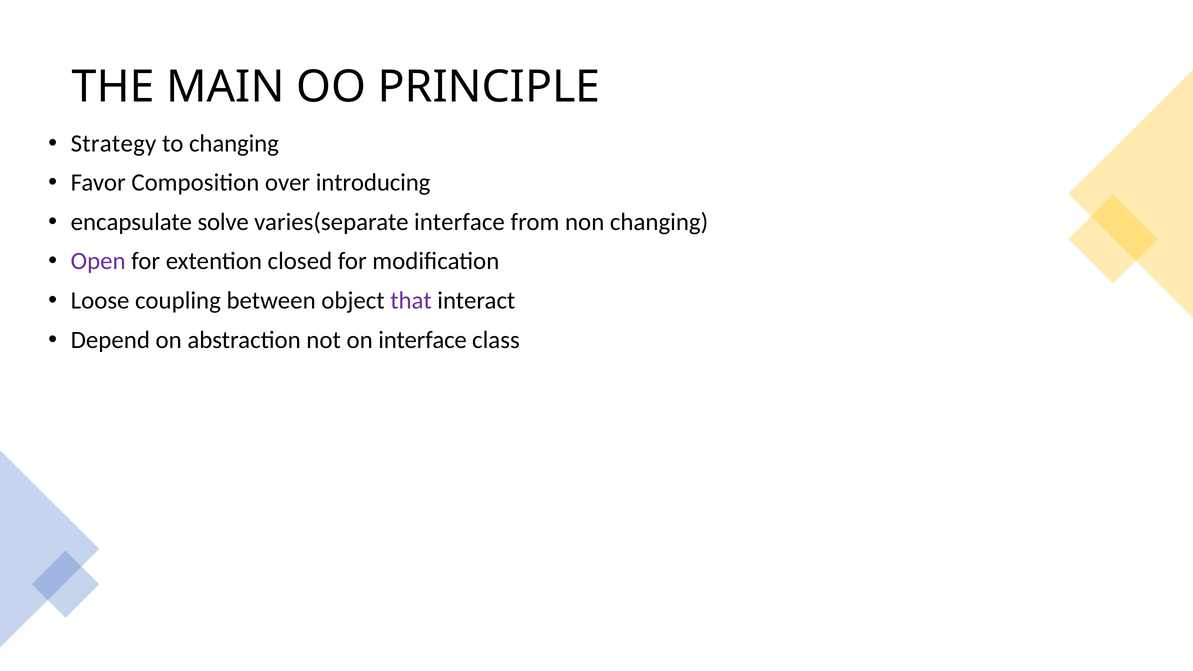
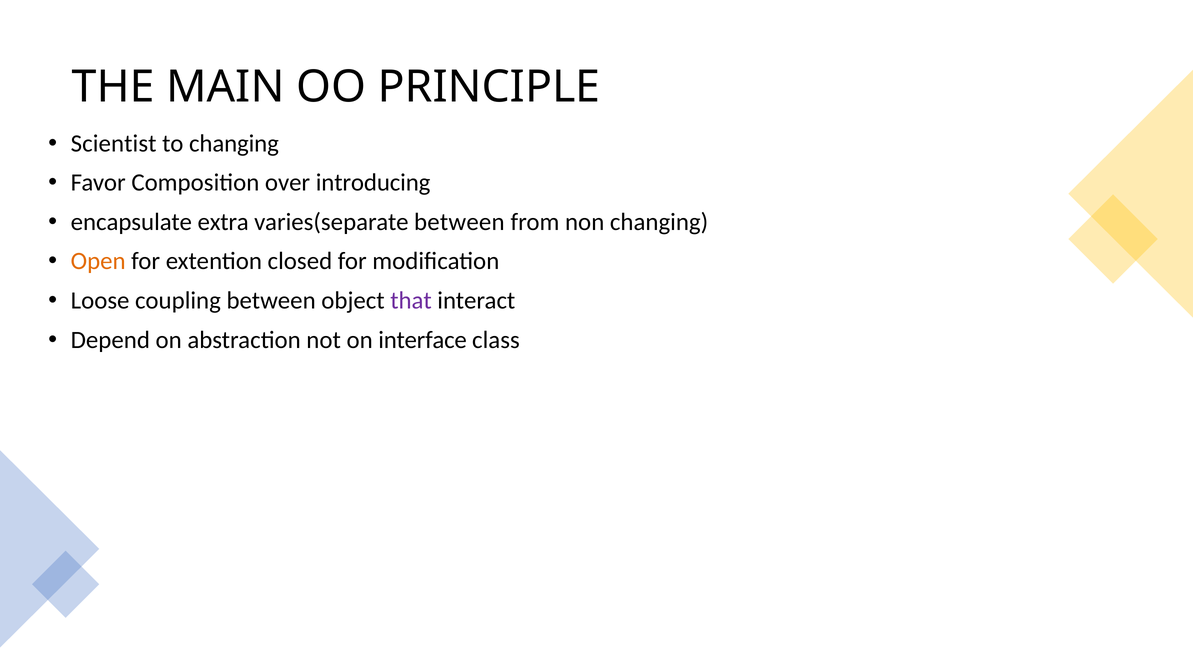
Strategy: Strategy -> Scientist
solve: solve -> extra
varies(separate interface: interface -> between
Open colour: purple -> orange
